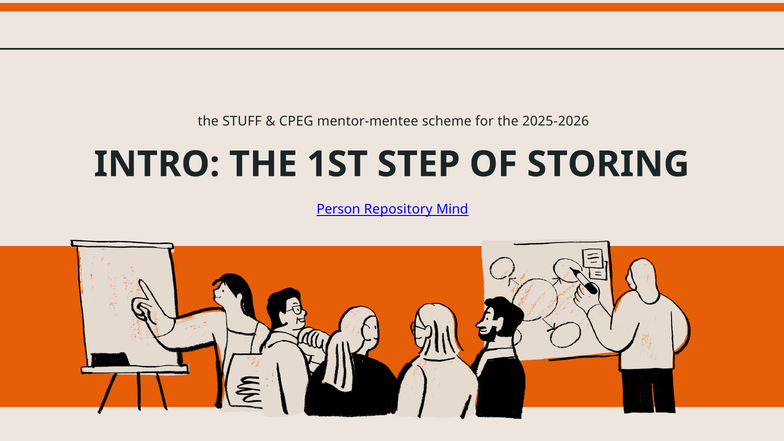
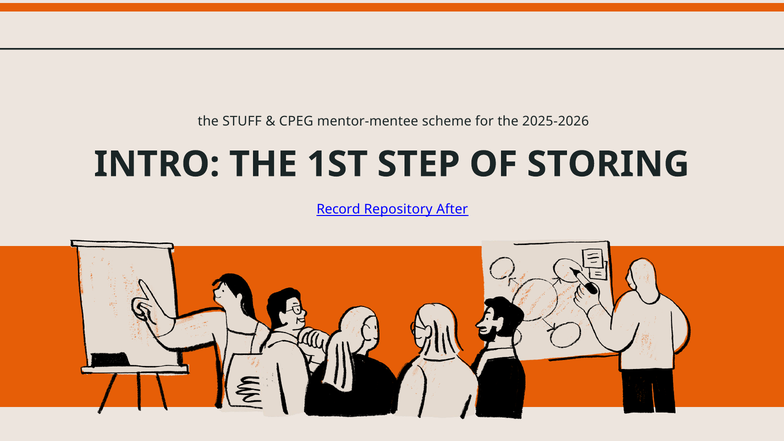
Person: Person -> Record
Mind: Mind -> After
